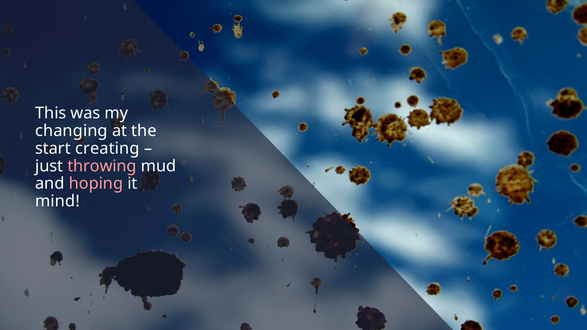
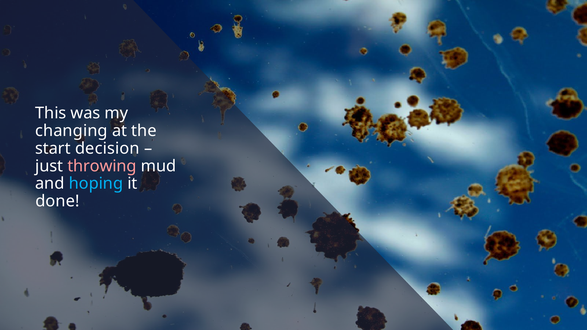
creating: creating -> decision
hoping colour: pink -> light blue
mind: mind -> done
